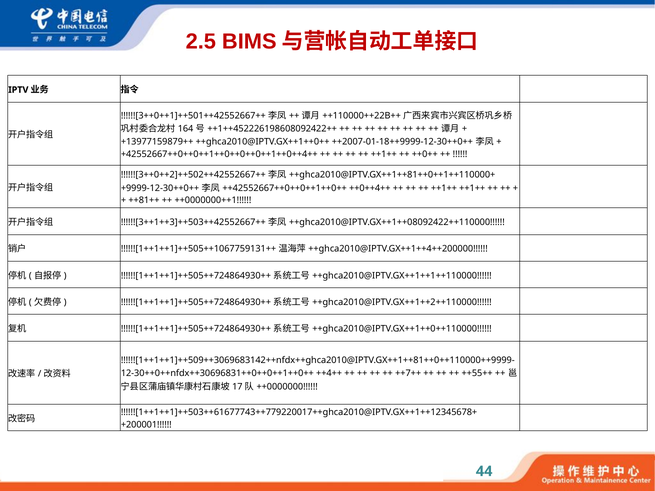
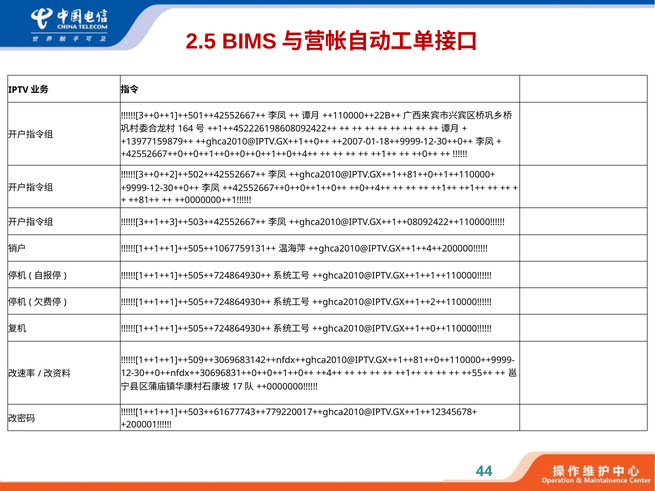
++7++ at (408, 374): ++7++ -> ++1++
